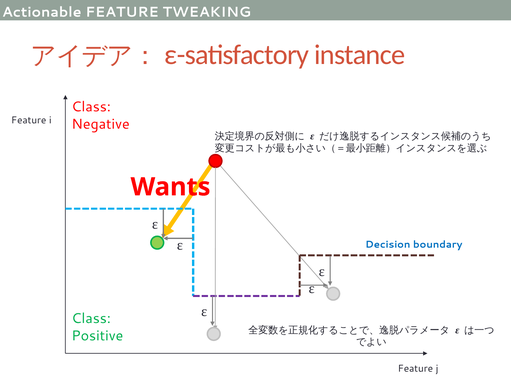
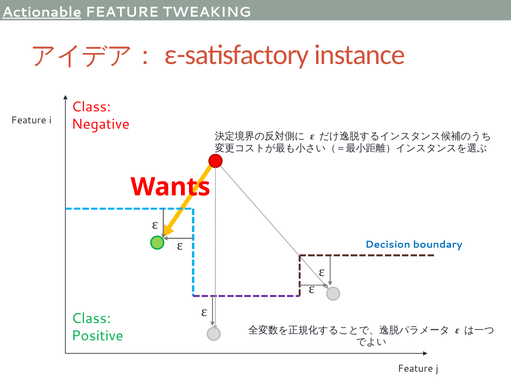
Actionable underline: none -> present
